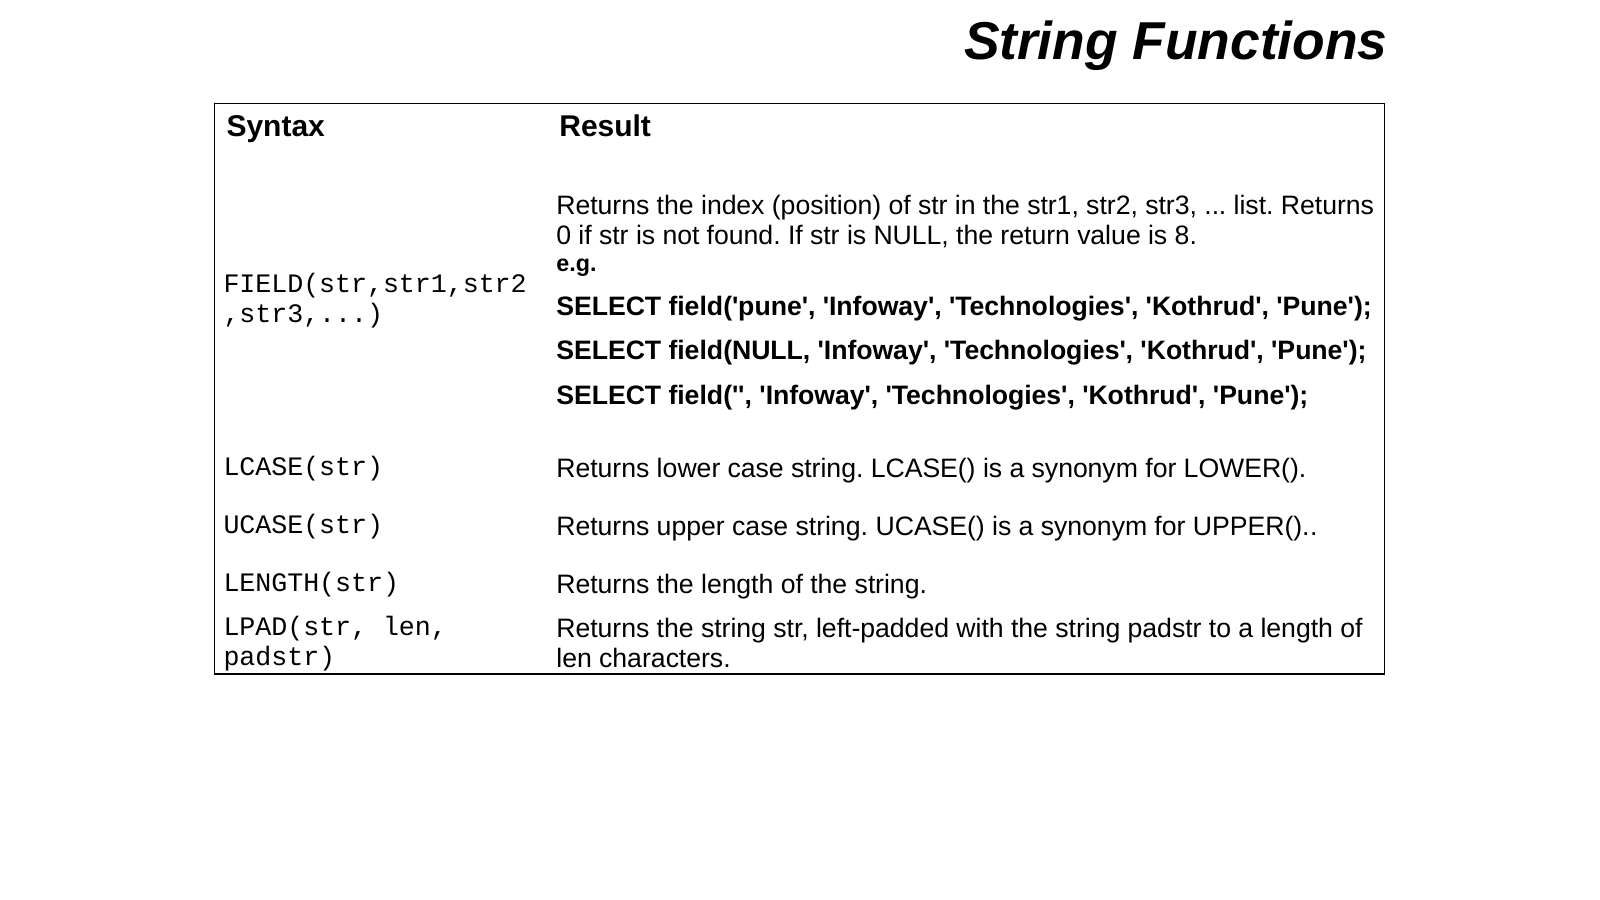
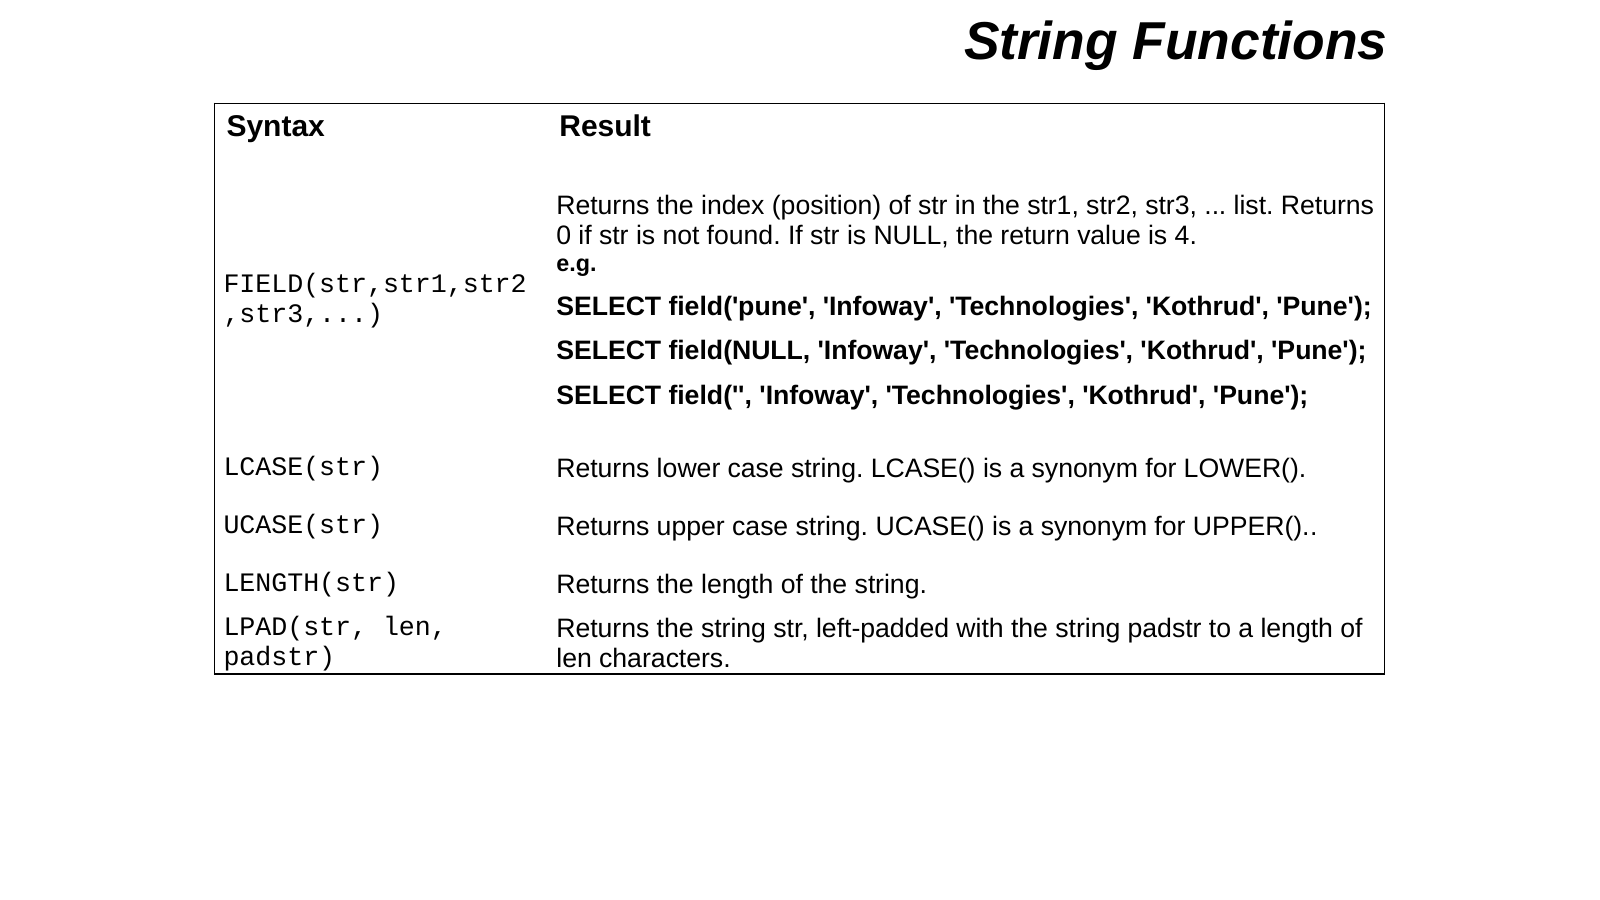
8: 8 -> 4
